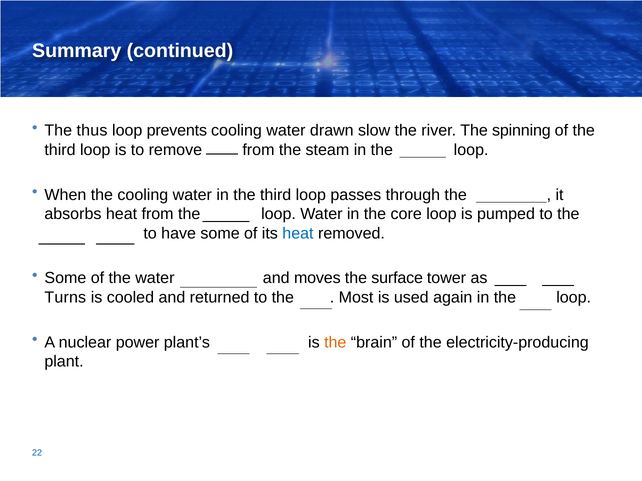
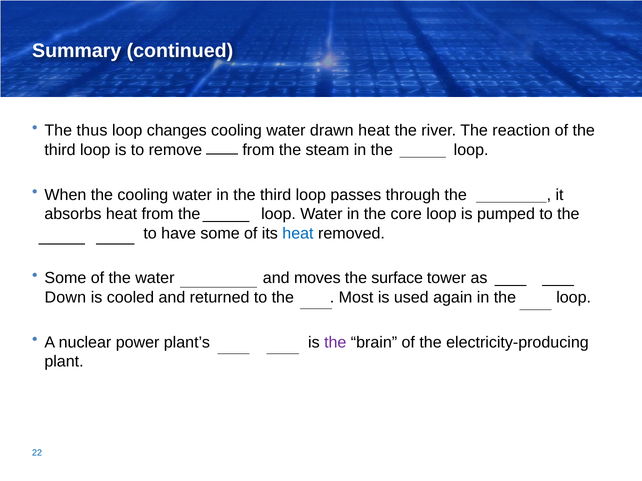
prevents: prevents -> changes
drawn slow: slow -> heat
spinning: spinning -> reaction
Turns: Turns -> Down
the at (335, 343) colour: orange -> purple
